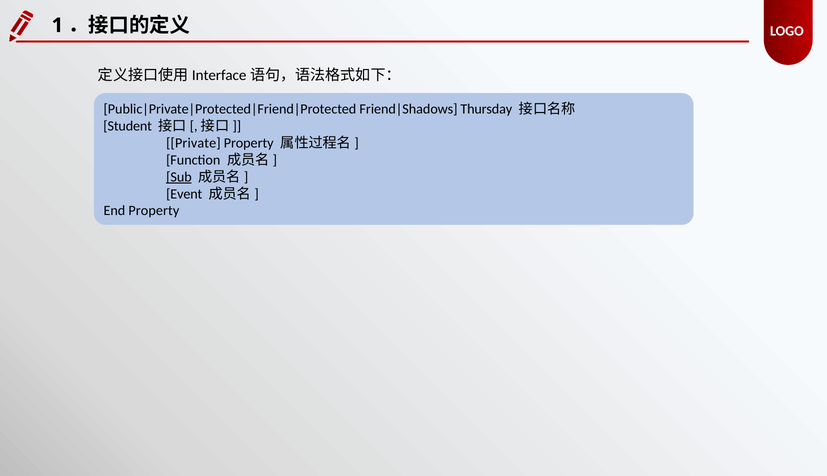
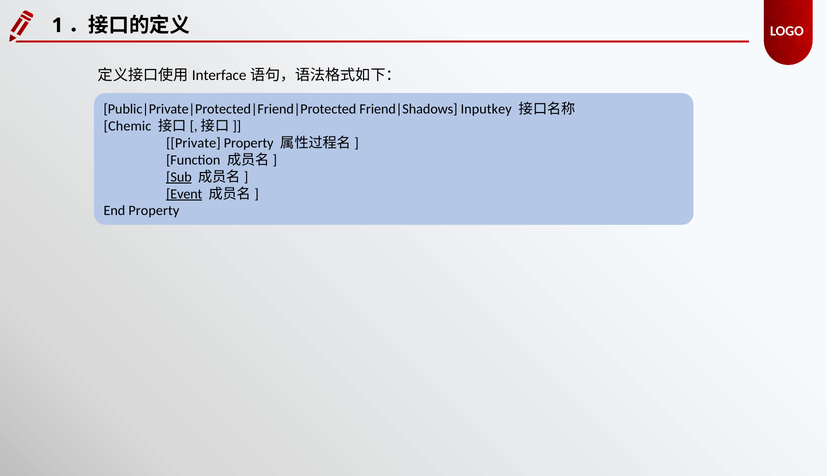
Thursday: Thursday -> Inputkey
Student: Student -> Chemic
Event underline: none -> present
